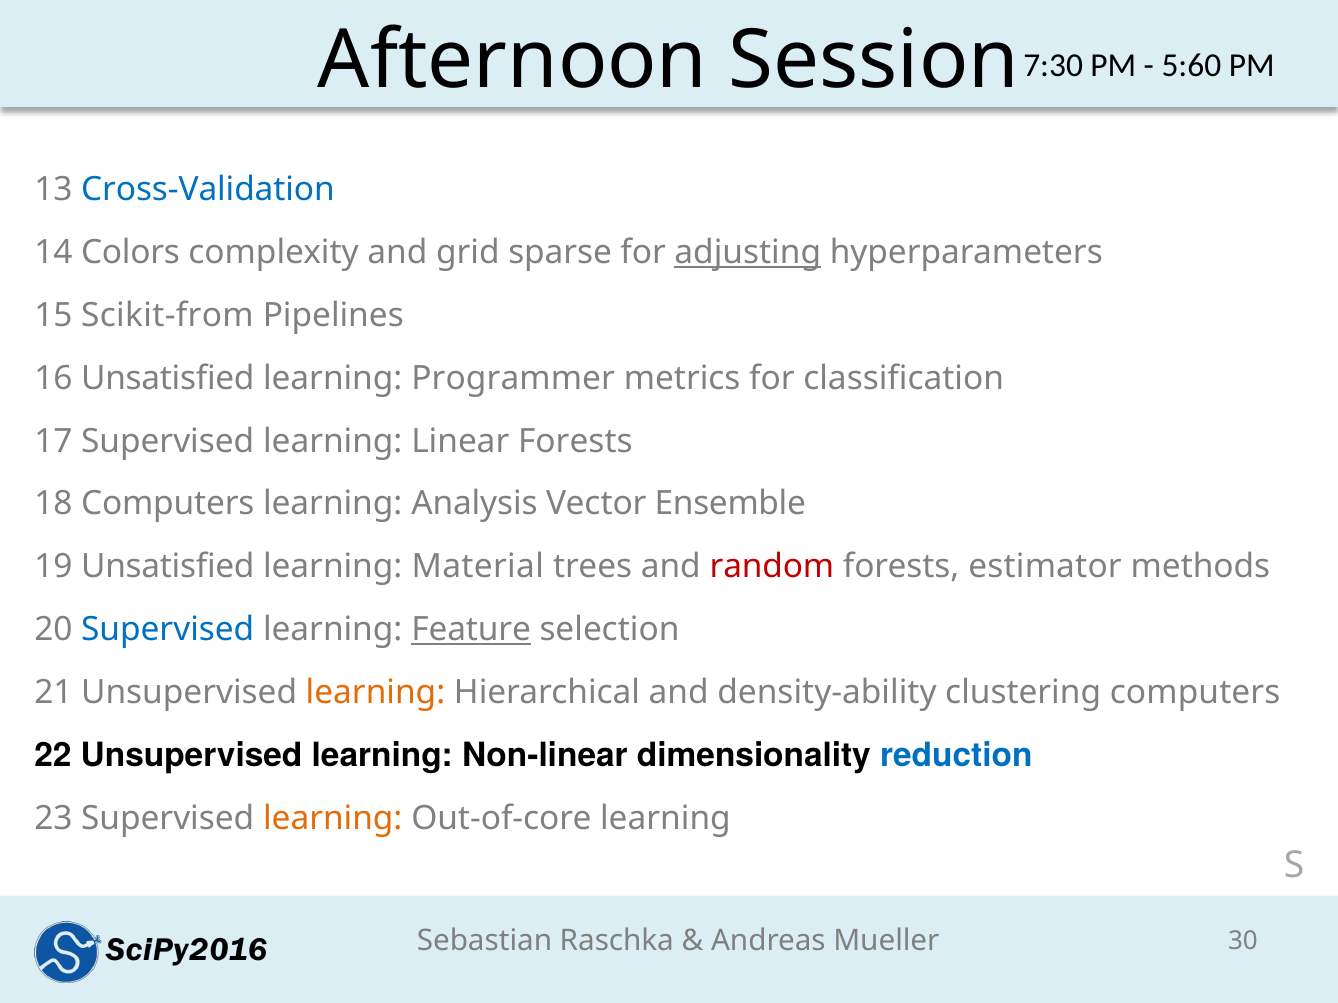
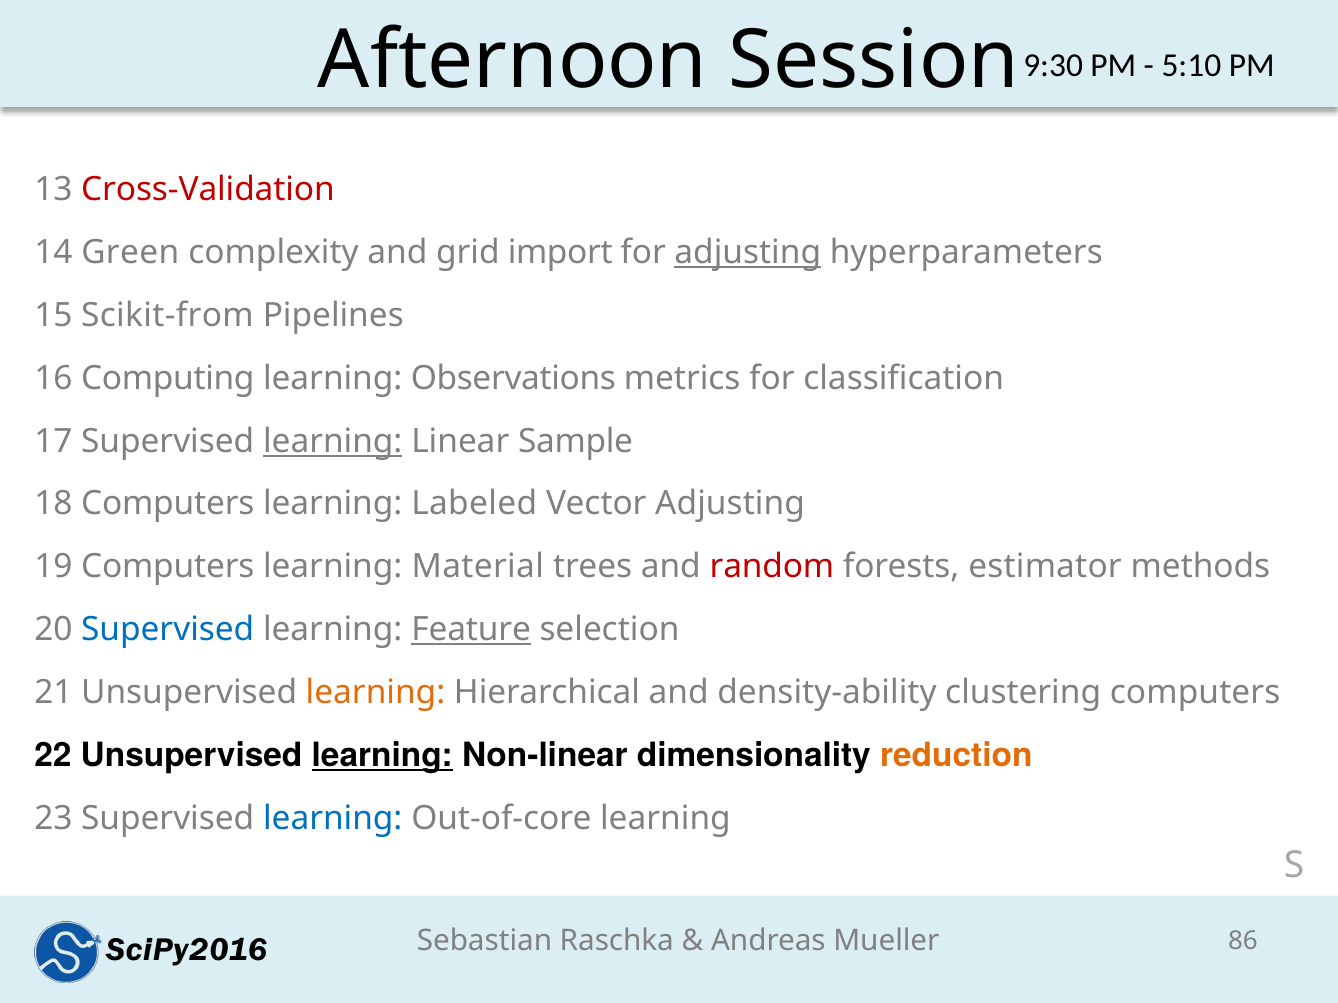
7:30: 7:30 -> 9:30
5:60: 5:60 -> 5:10
Cross-Validation colour: blue -> red
Colors: Colors -> Green
sparse: sparse -> import
16 Unsatisfied: Unsatisfied -> Computing
Programmer: Programmer -> Observations
learning at (333, 441) underline: none -> present
Linear Forests: Forests -> Sample
Analysis: Analysis -> Labeled
Vector Ensemble: Ensemble -> Adjusting
19 Unsatisfied: Unsatisfied -> Computers
learning at (382, 756) underline: none -> present
reduction colour: blue -> orange
learning at (333, 818) colour: orange -> blue
30: 30 -> 86
